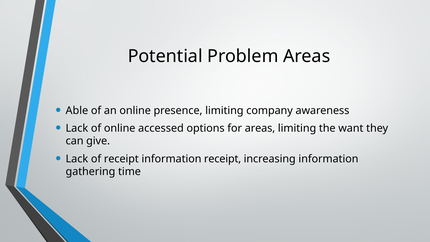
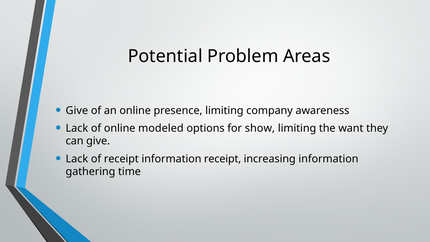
Able at (77, 110): Able -> Give
accessed: accessed -> modeled
for areas: areas -> show
